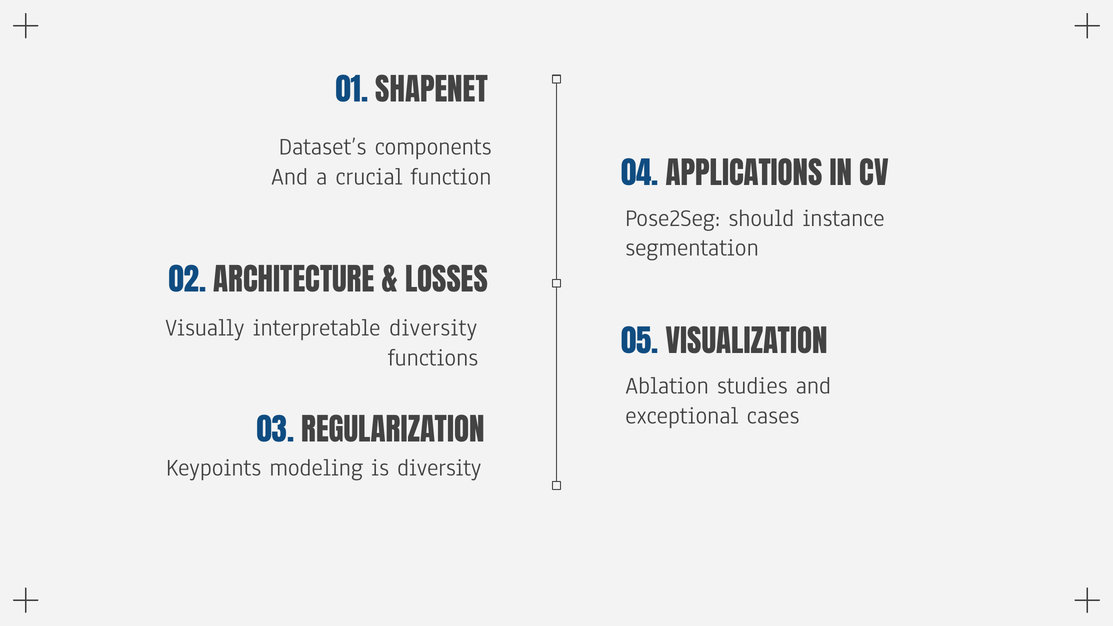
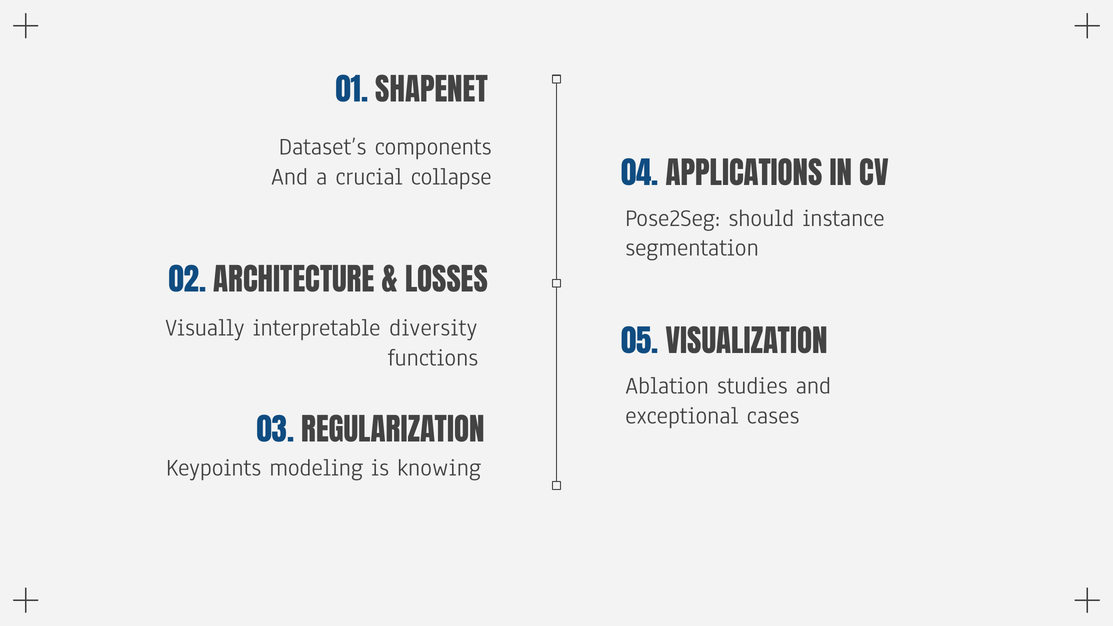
function: function -> collapse
is diversity: diversity -> knowing
